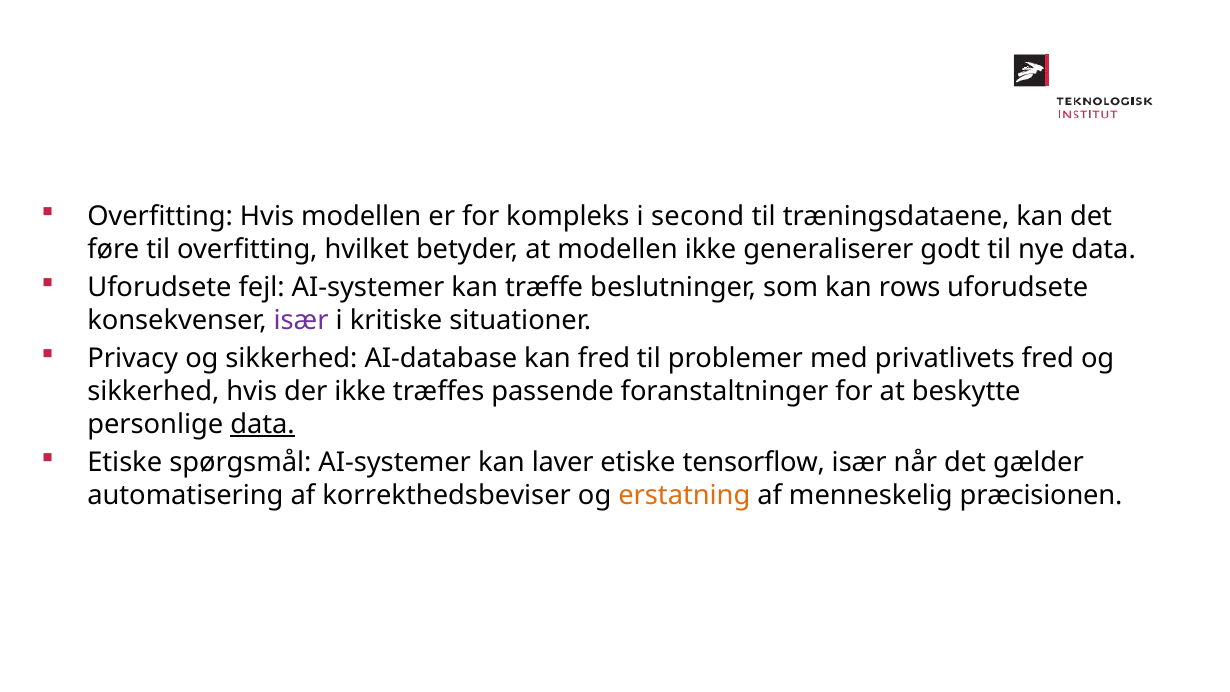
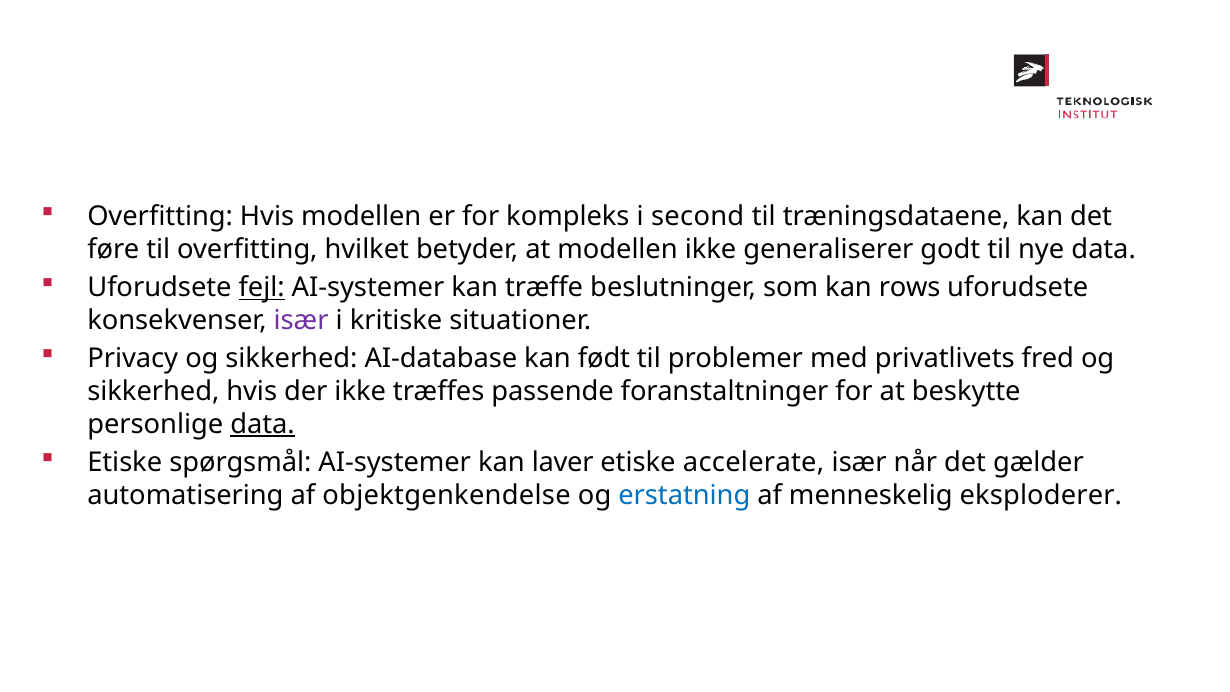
fejl underline: none -> present
kan fred: fred -> født
tensorflow: tensorflow -> accelerate
korrekthedsbeviser: korrekthedsbeviser -> objektgenkendelse
erstatning colour: orange -> blue
præcisionen: præcisionen -> eksploderer
